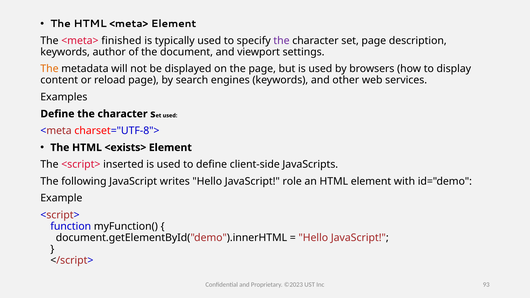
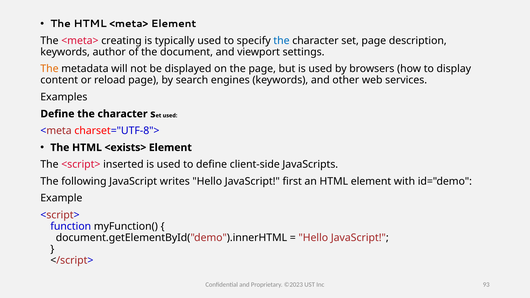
finished: finished -> creating
the at (281, 41) colour: purple -> blue
role: role -> first
